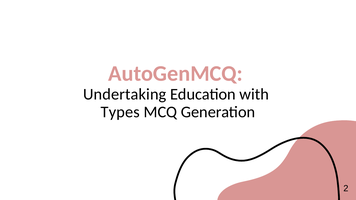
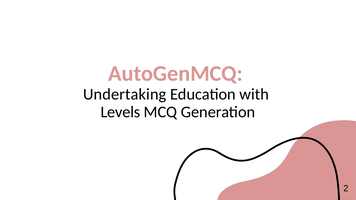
Types: Types -> Levels
